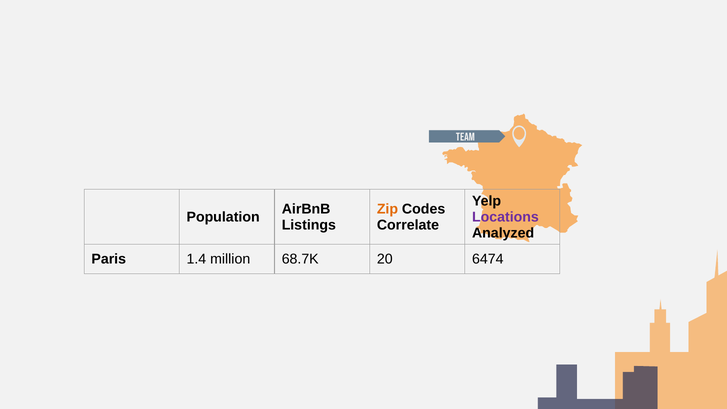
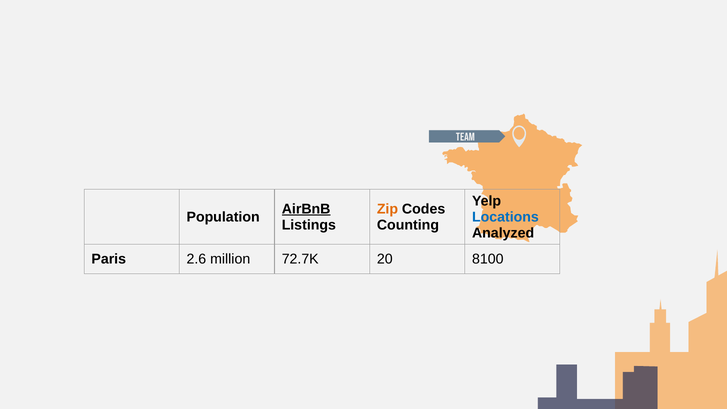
AirBnB underline: none -> present
Locations colour: purple -> blue
Correlate: Correlate -> Counting
1.4: 1.4 -> 2.6
68.7K: 68.7K -> 72.7K
6474: 6474 -> 8100
